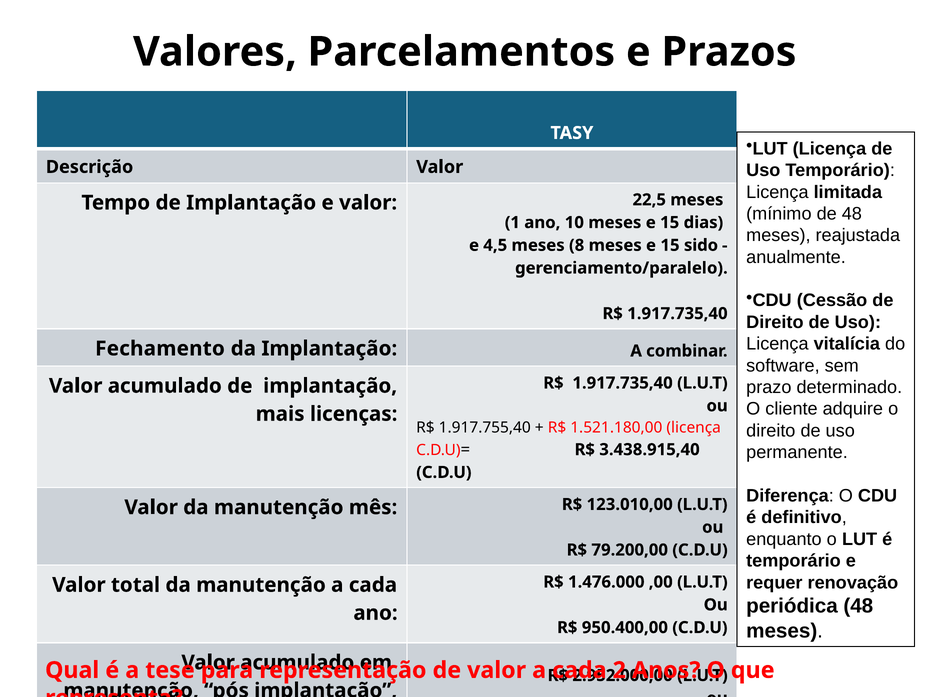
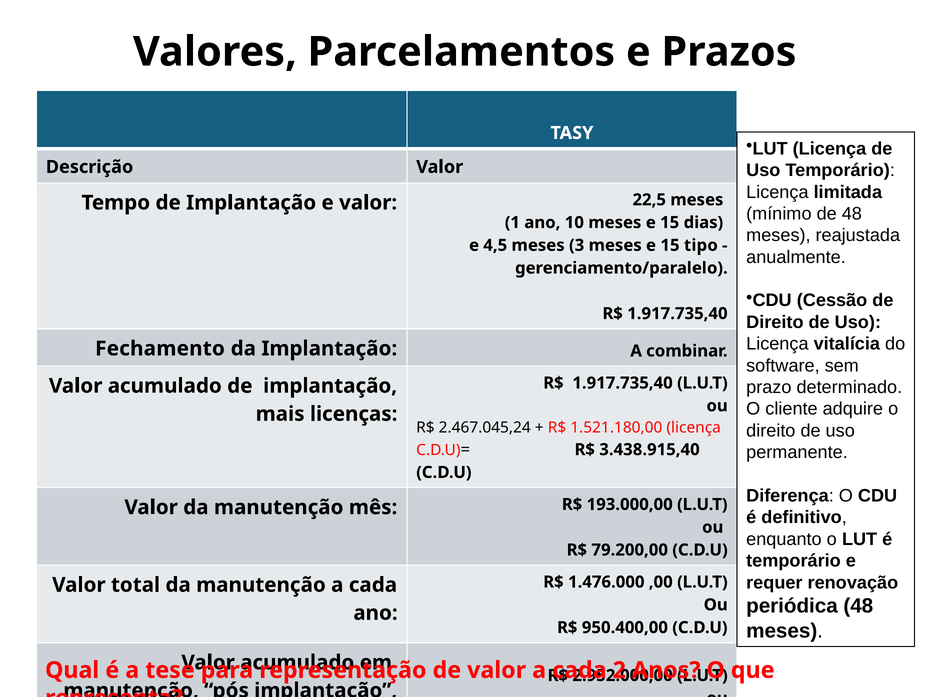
8: 8 -> 3
sido: sido -> tipo
1.917.755,40: 1.917.755,40 -> 2.467.045,24
123.010,00: 123.010,00 -> 193.000,00
